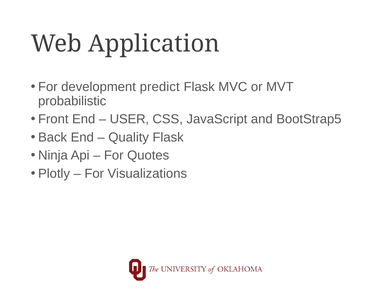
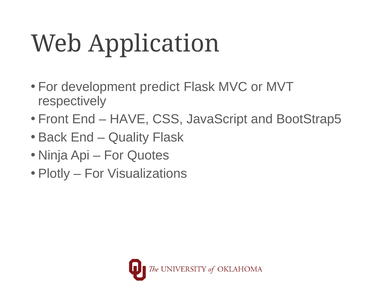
probabilistic: probabilistic -> respectively
USER: USER -> HAVE
